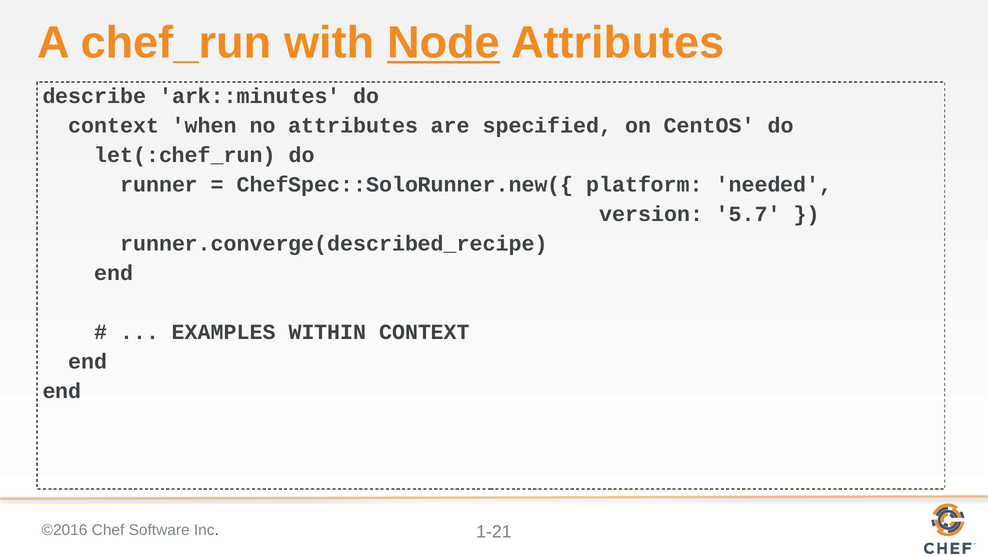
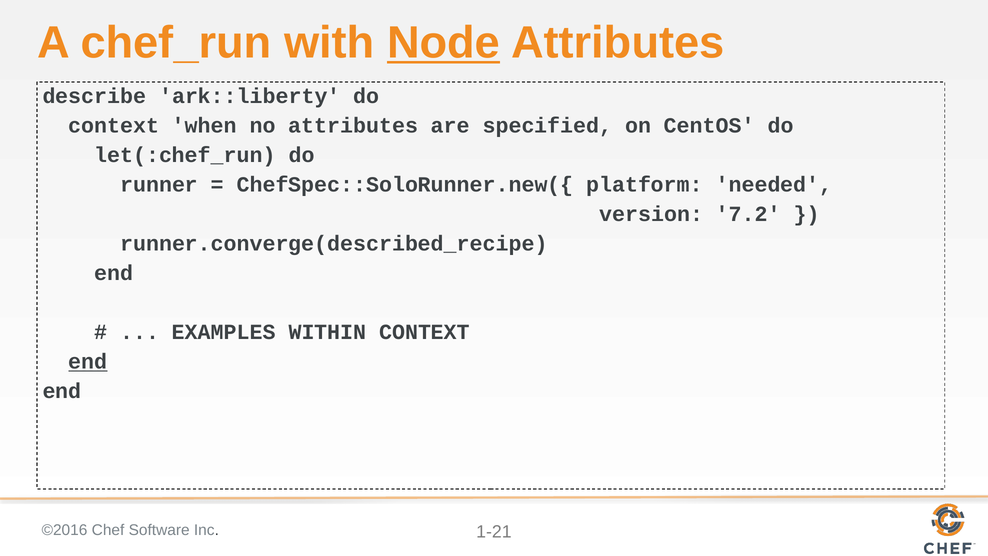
ark::minutes: ark::minutes -> ark::liberty
5.7: 5.7 -> 7.2
end at (88, 361) underline: none -> present
